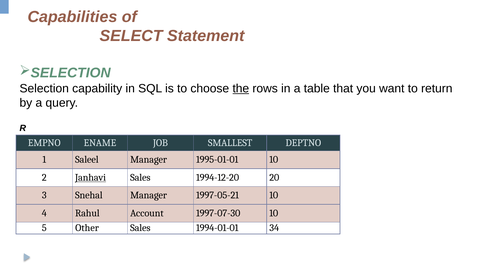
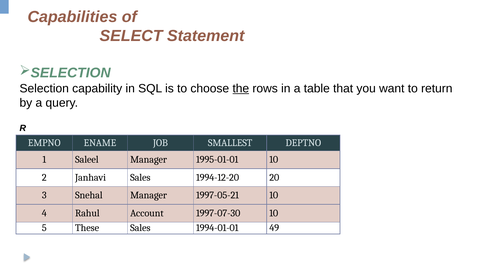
Janhavi underline: present -> none
Other: Other -> These
34: 34 -> 49
